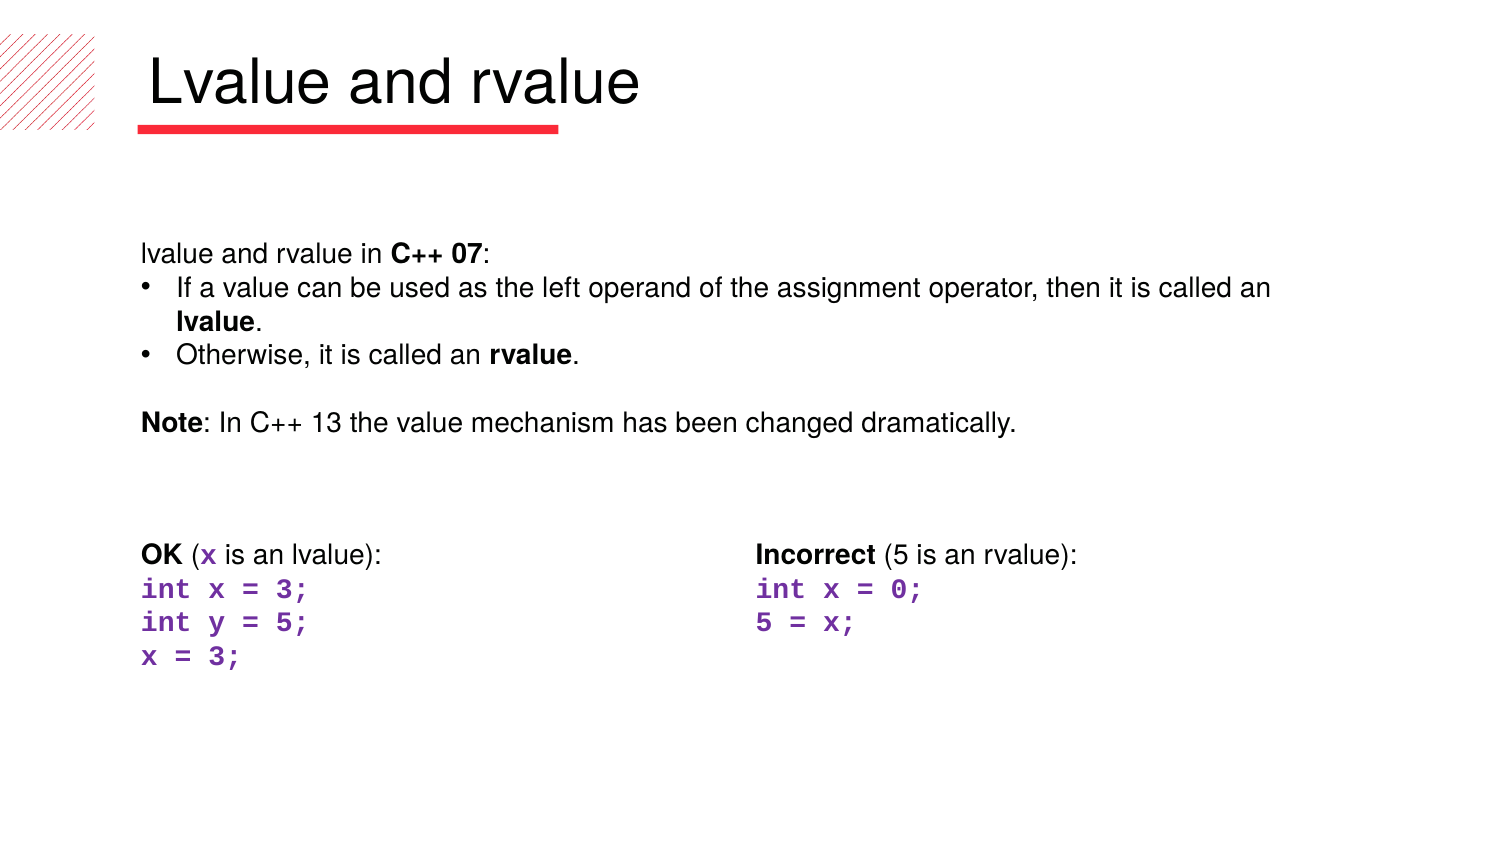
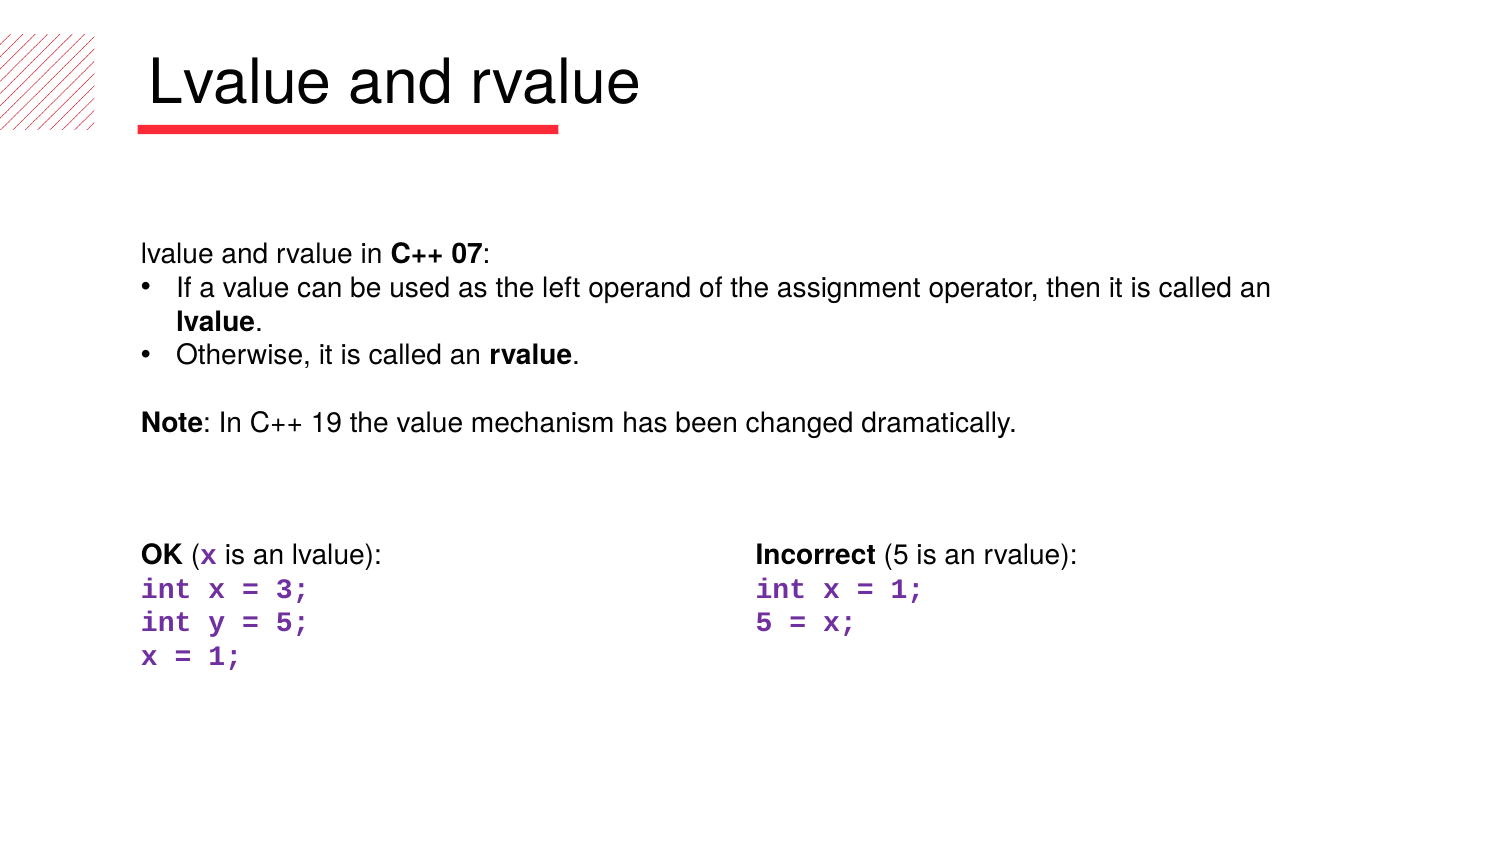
13: 13 -> 19
0 at (907, 589): 0 -> 1
3 at (225, 656): 3 -> 1
